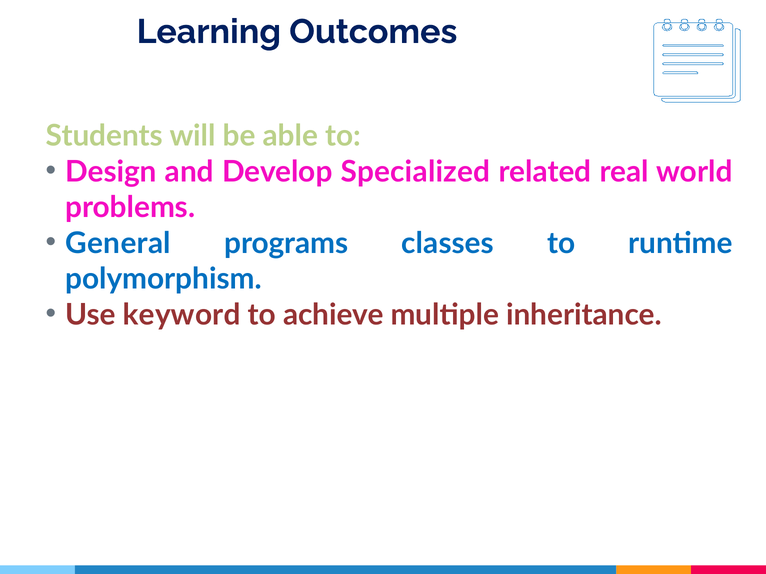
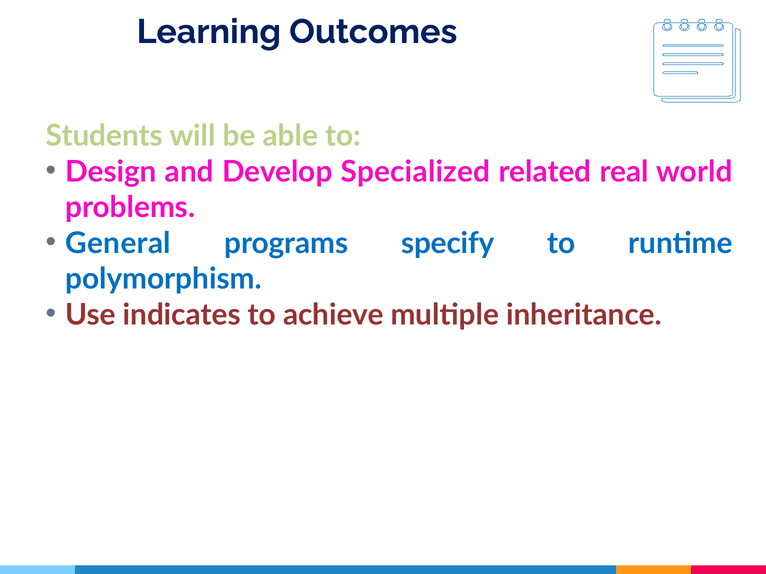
classes: classes -> specify
keyword: keyword -> indicates
